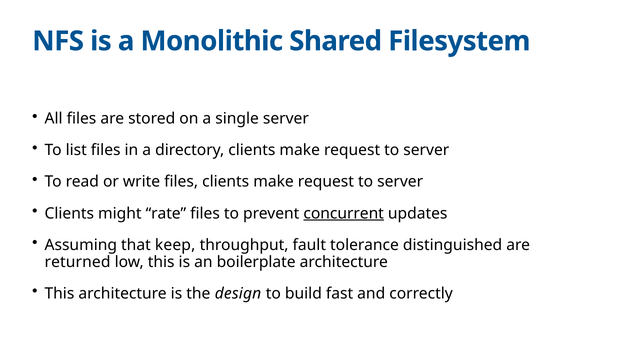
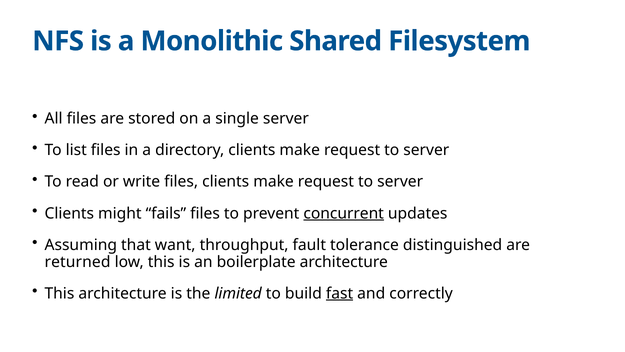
rate: rate -> fails
keep: keep -> want
design: design -> limited
fast underline: none -> present
